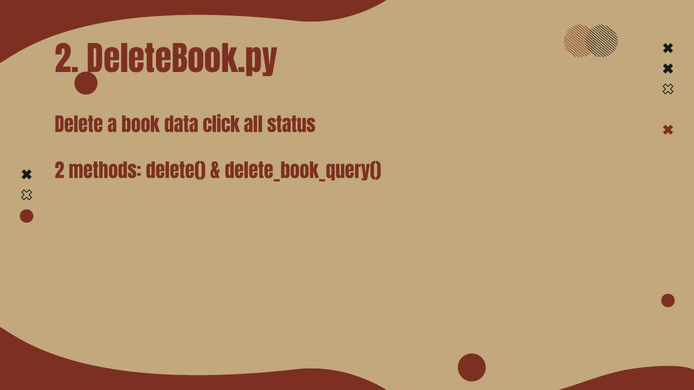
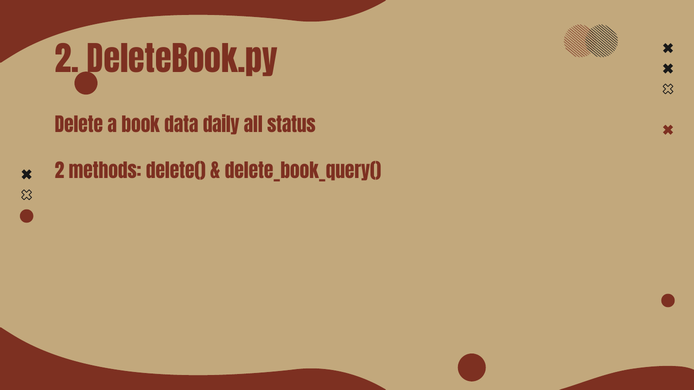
click: click -> daily
